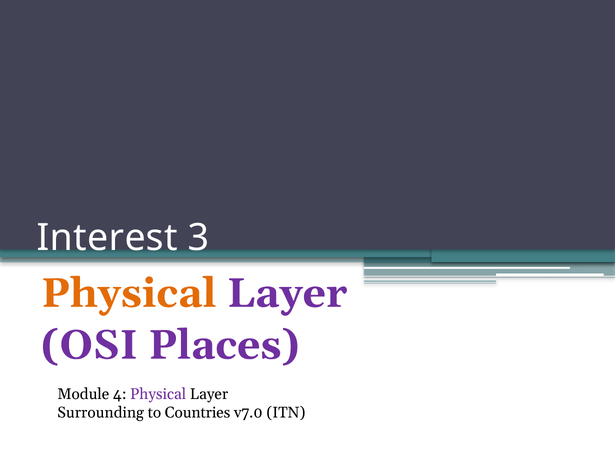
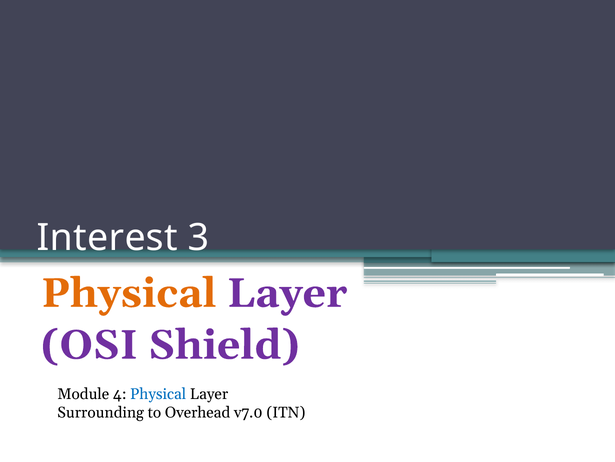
Places: Places -> Shield
Physical at (158, 393) colour: purple -> blue
Countries: Countries -> Overhead
